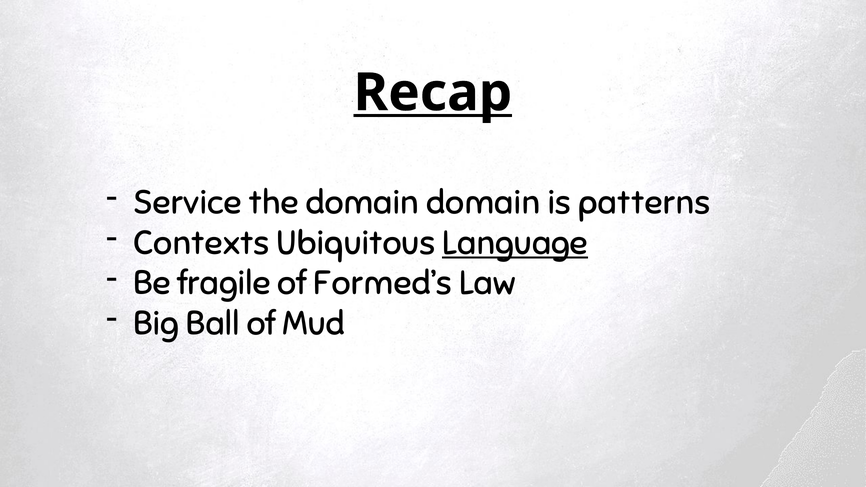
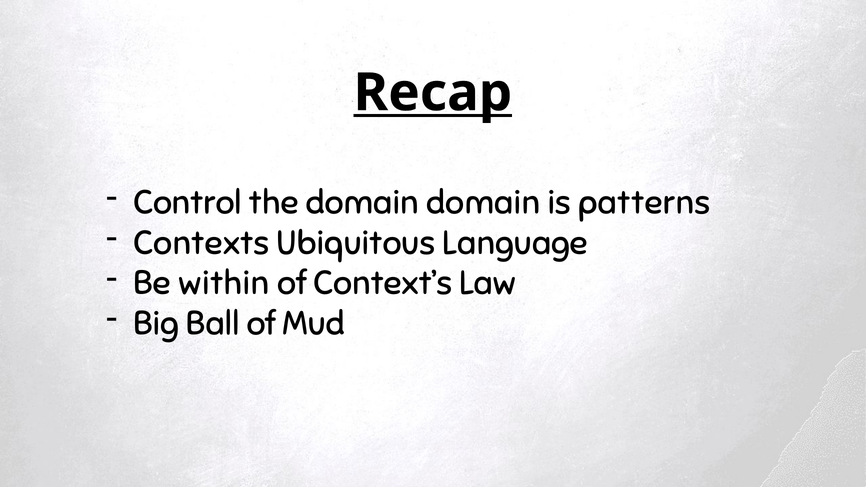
Service: Service -> Control
Language underline: present -> none
fragile: fragile -> within
Formed’s: Formed’s -> Context’s
